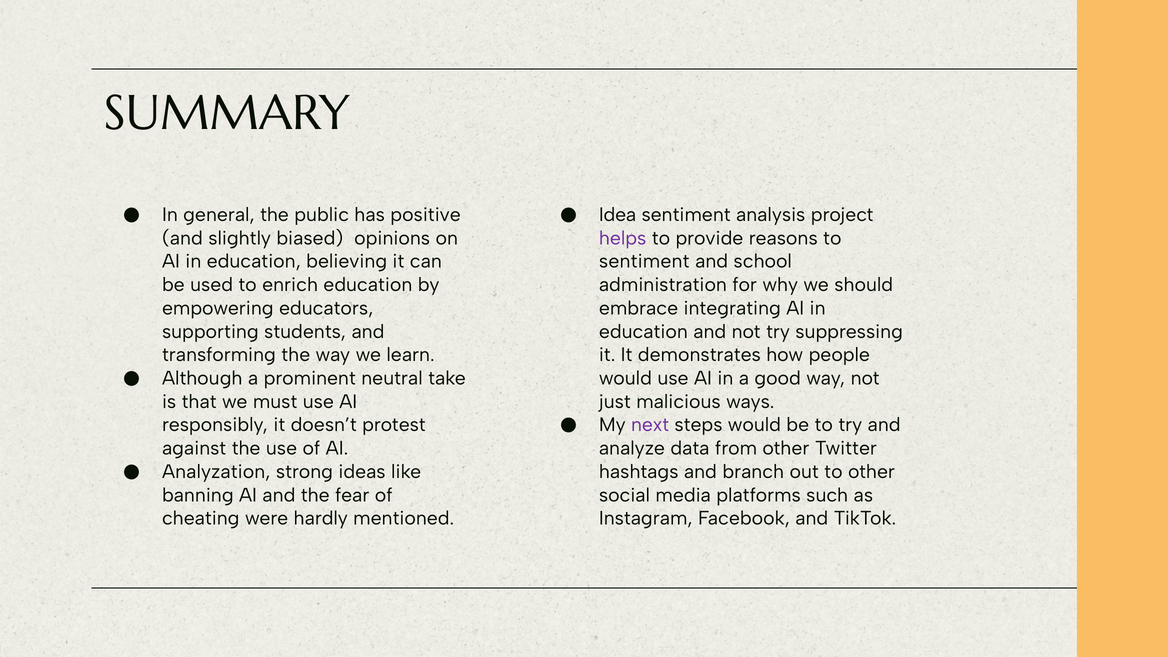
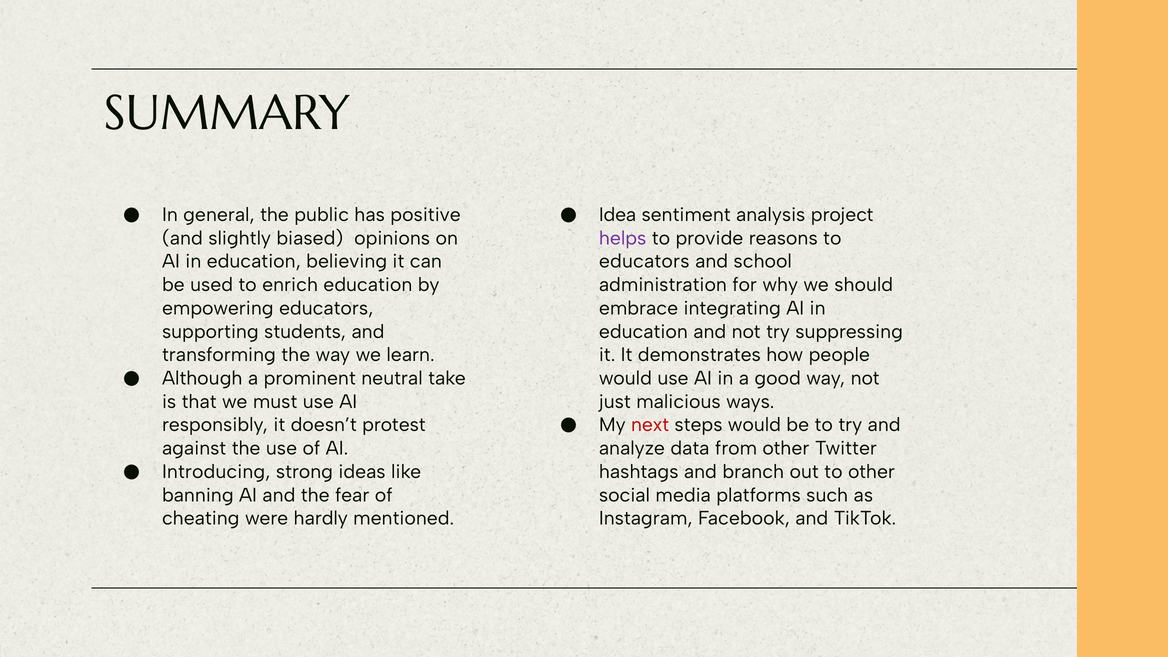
sentiment at (644, 262): sentiment -> educators
next colour: purple -> red
Analyzation: Analyzation -> Introducing
